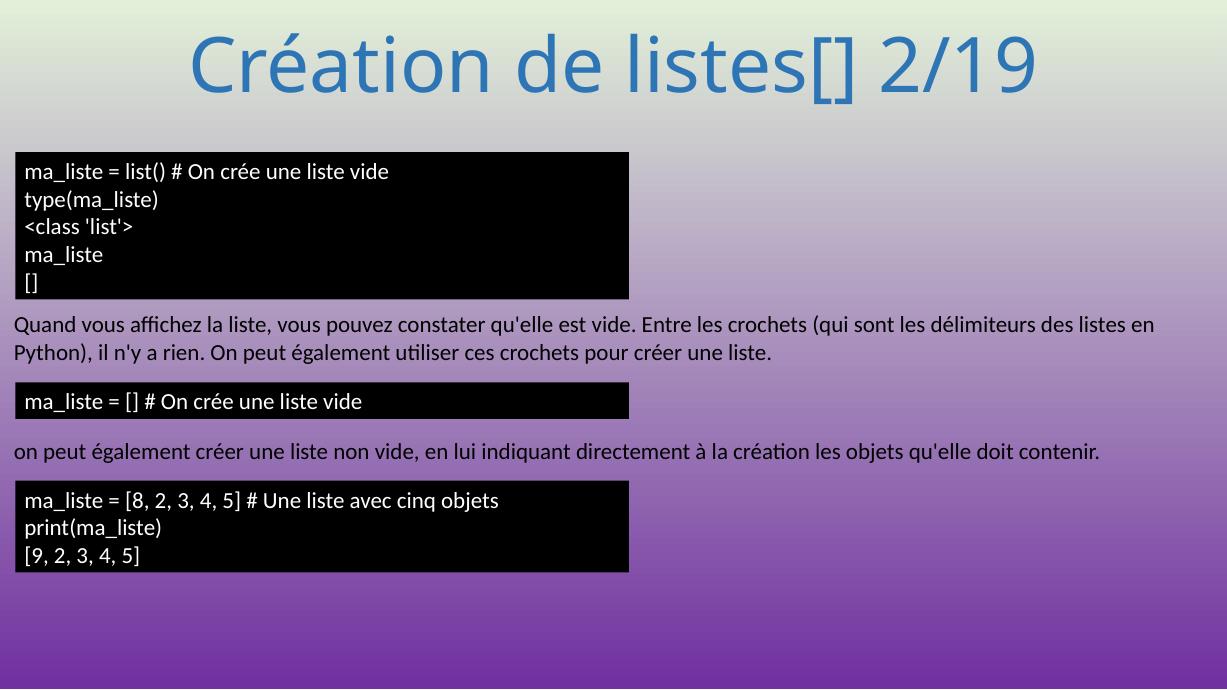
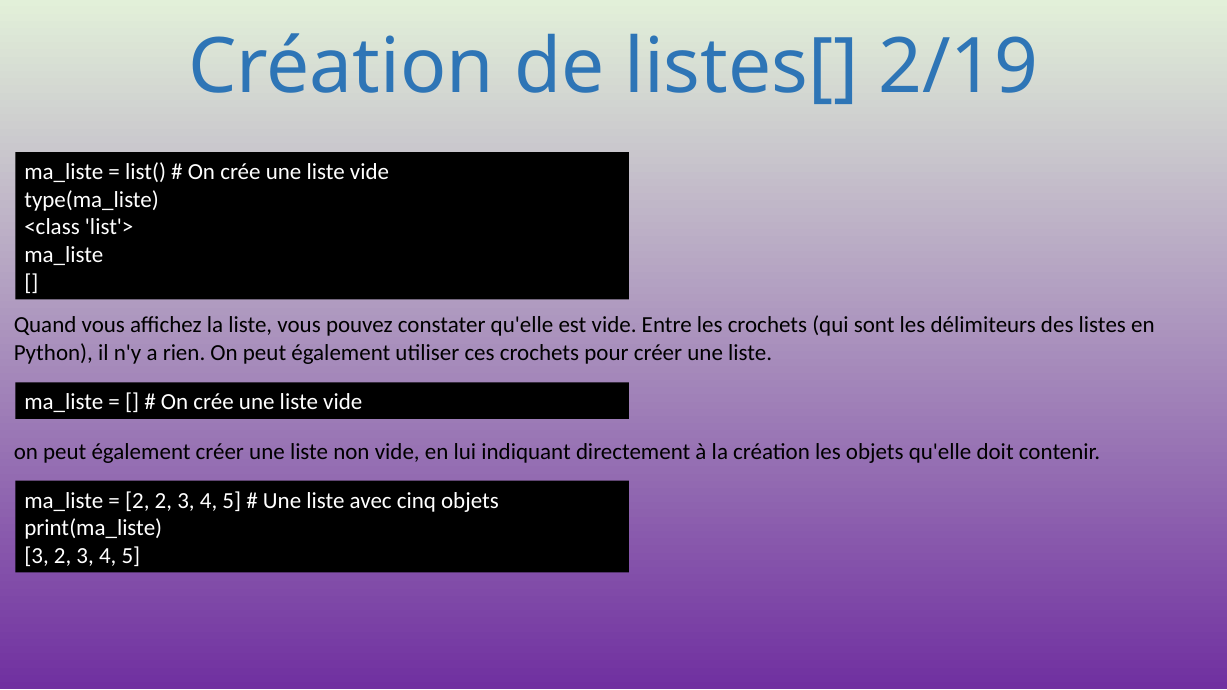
8 at (137, 501): 8 -> 2
9 at (37, 556): 9 -> 3
